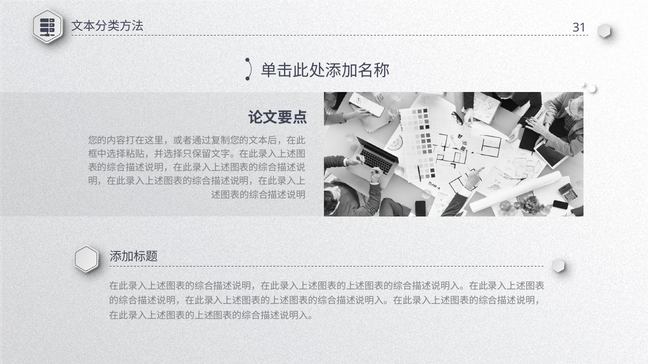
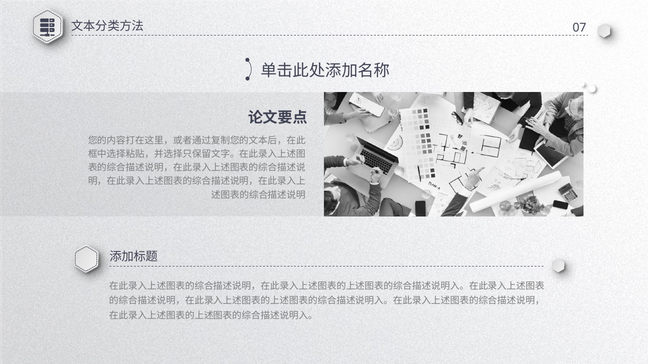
31: 31 -> 07
